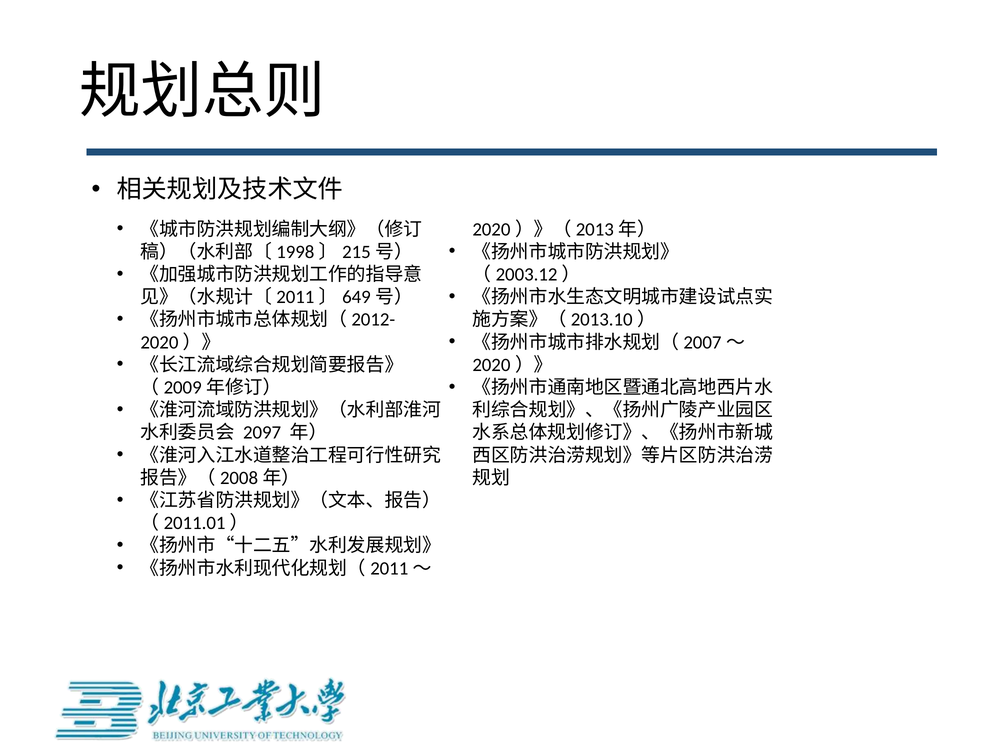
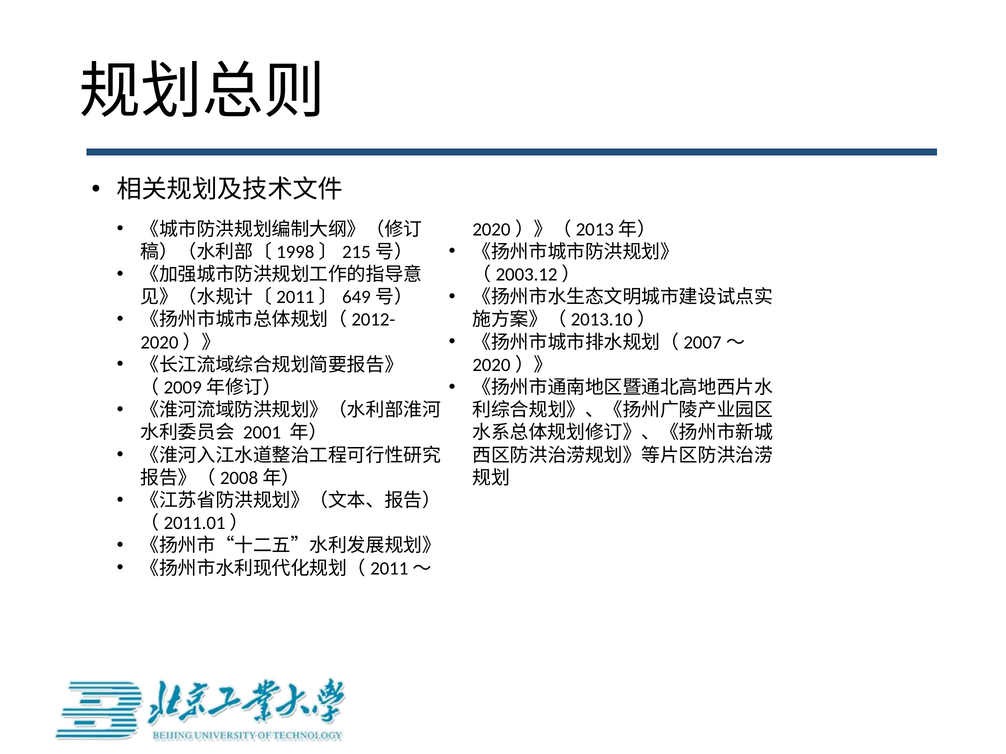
2097: 2097 -> 2001
